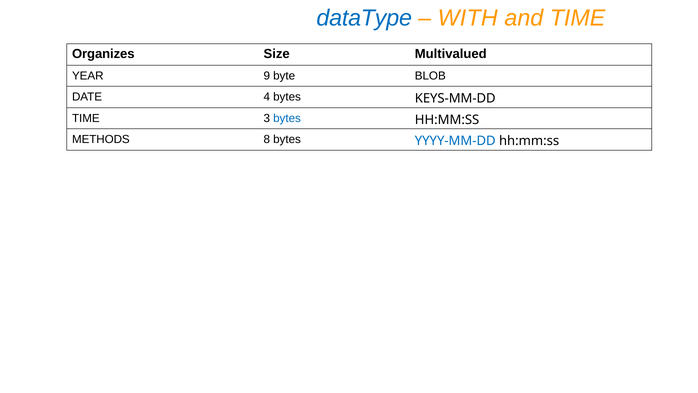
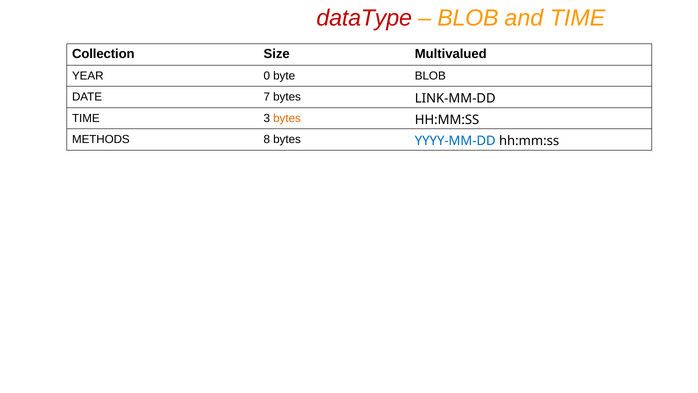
dataType colour: blue -> red
WITH at (468, 18): WITH -> BLOB
Organizes: Organizes -> Collection
9: 9 -> 0
4: 4 -> 7
KEYS-MM-DD: KEYS-MM-DD -> LINK-MM-DD
bytes at (287, 118) colour: blue -> orange
